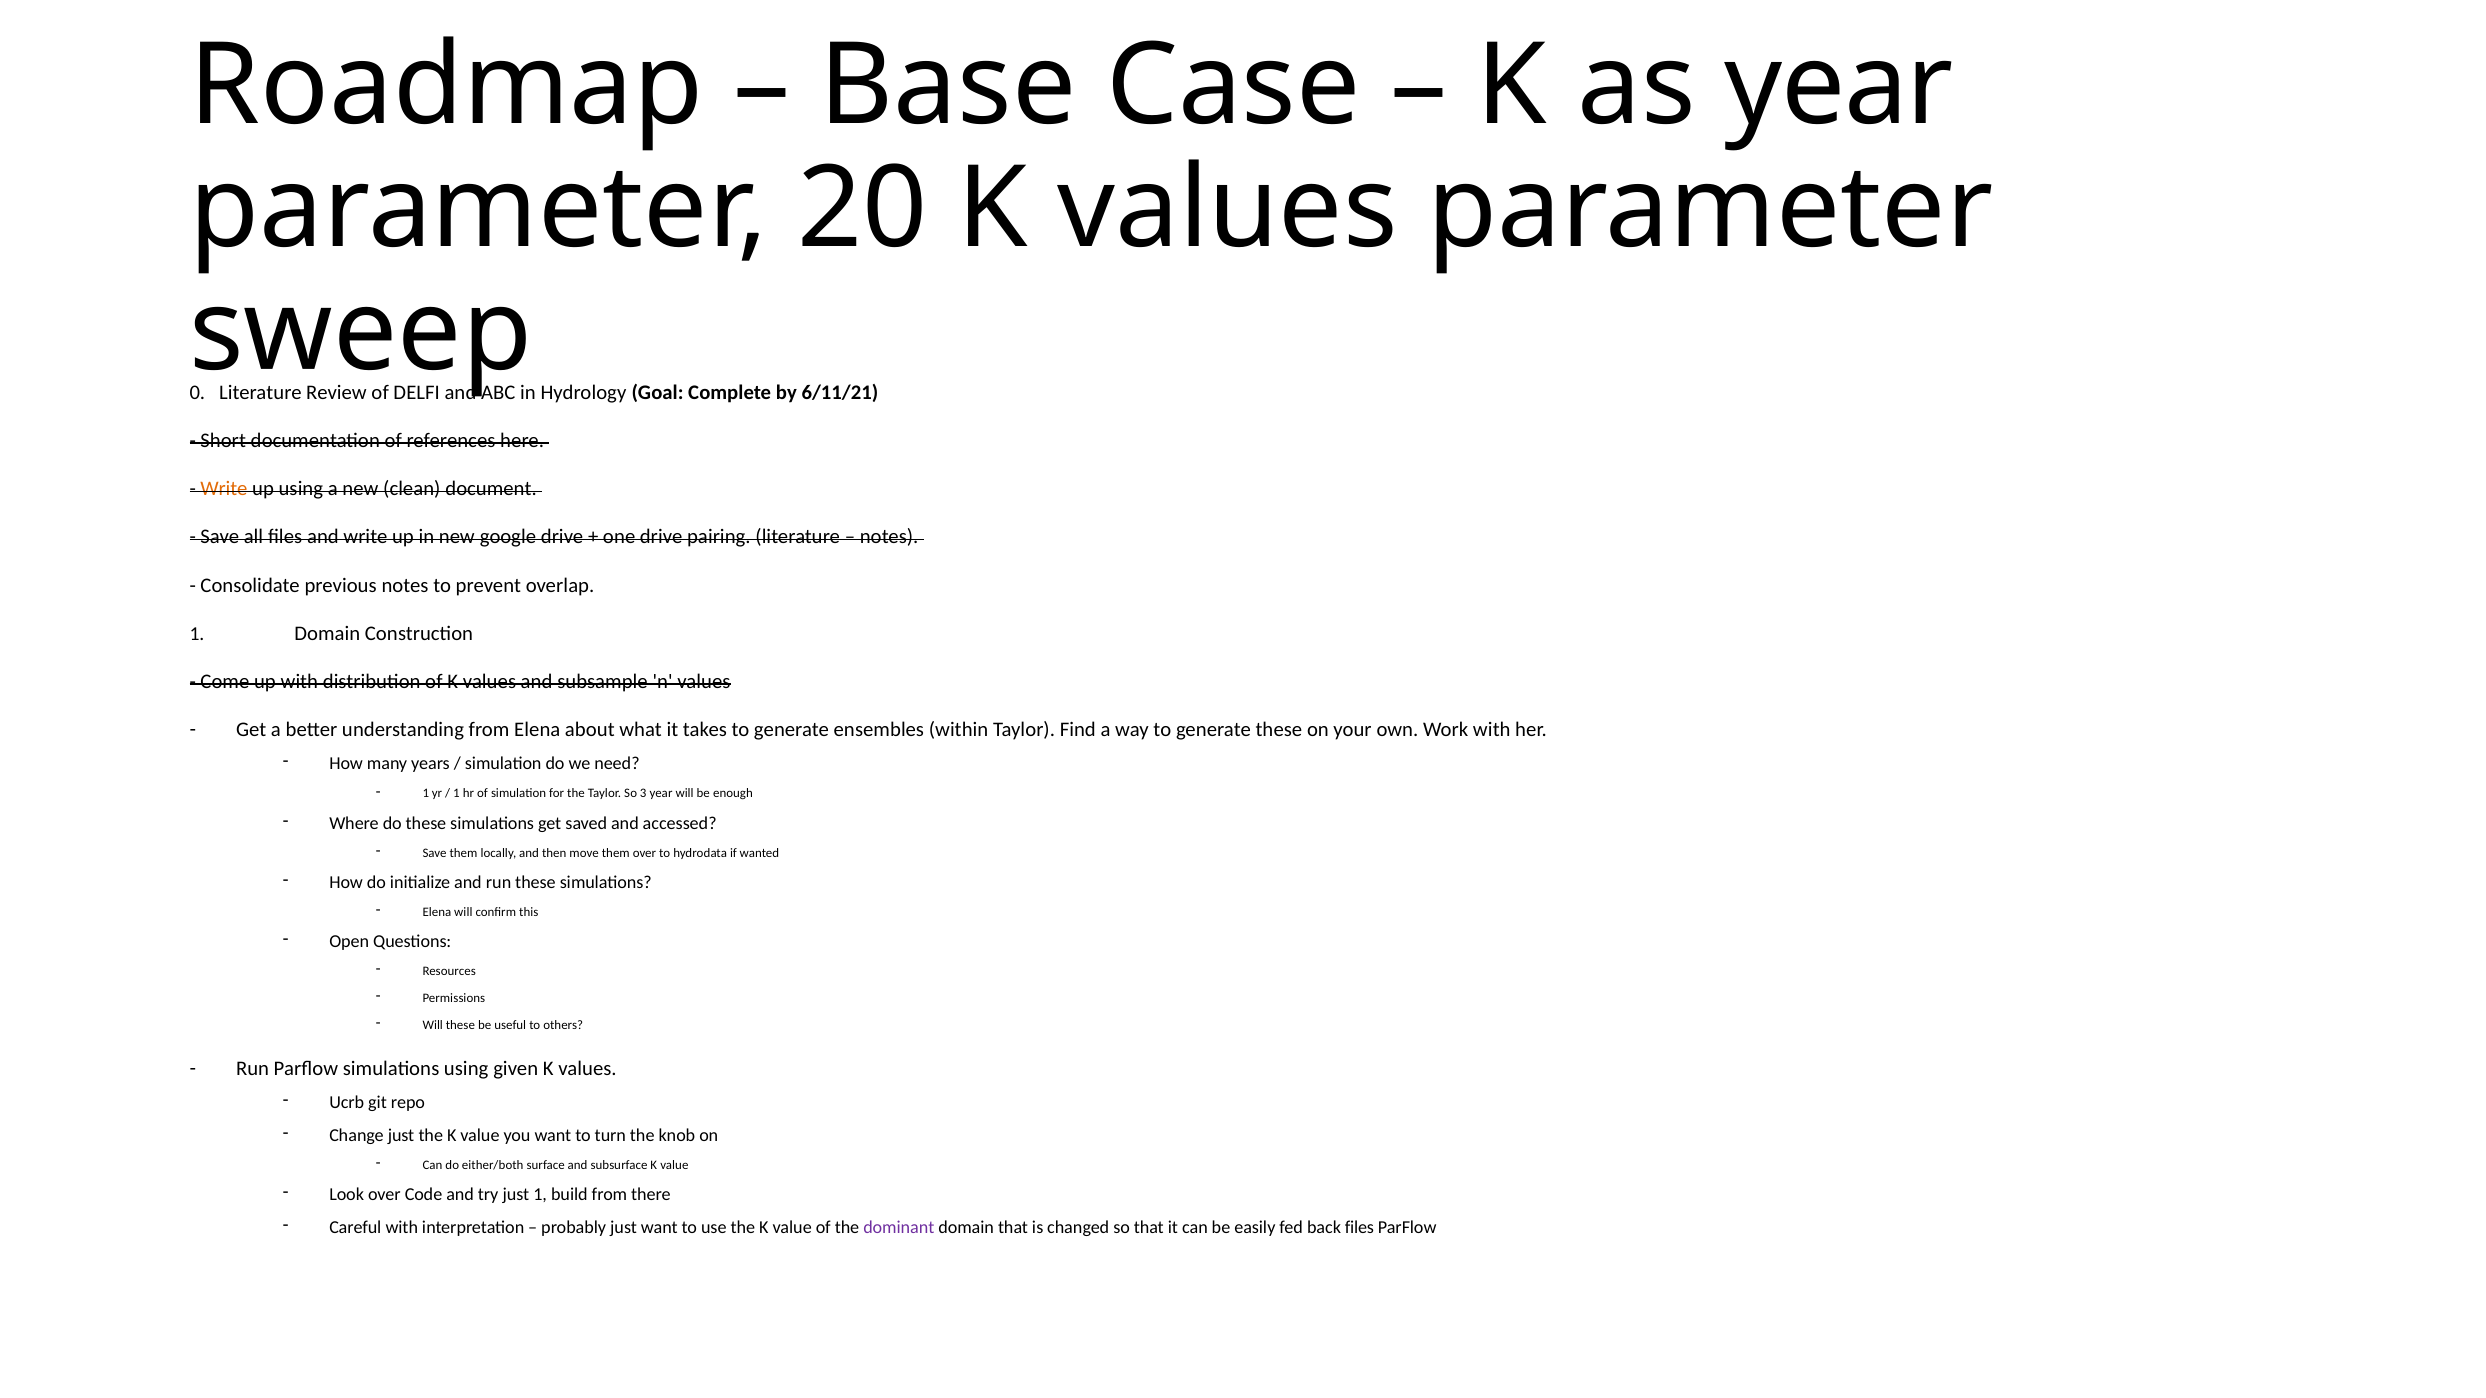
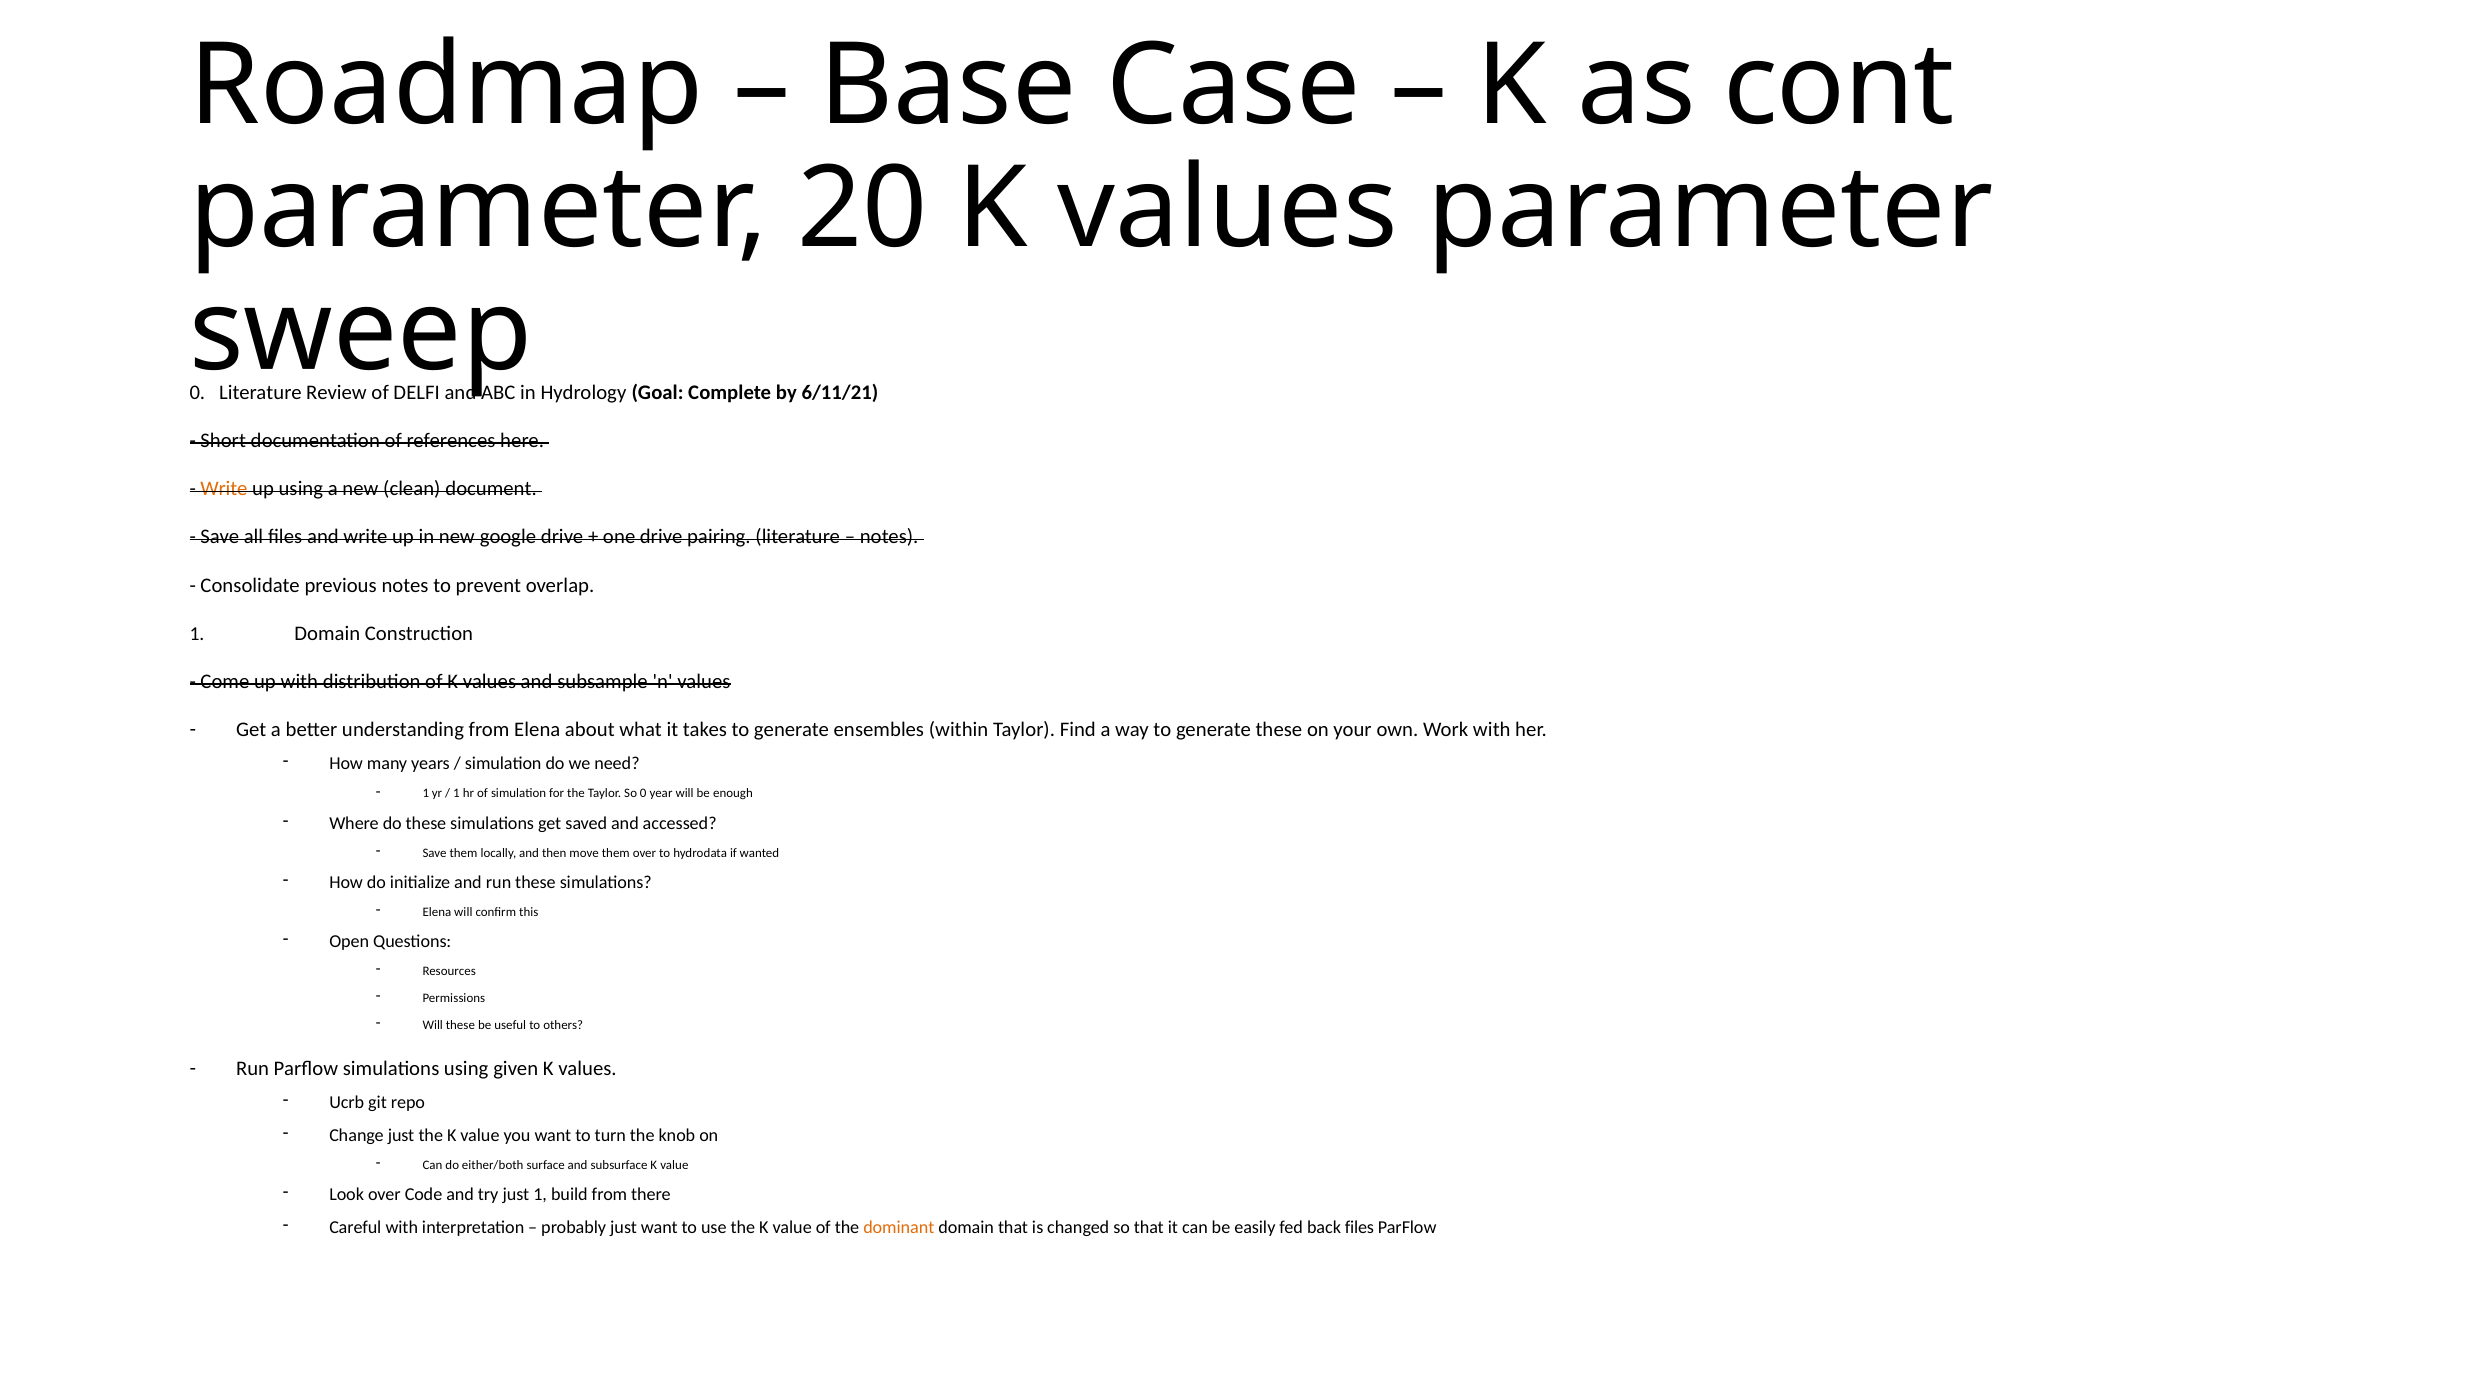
as year: year -> cont
So 3: 3 -> 0
dominant colour: purple -> orange
